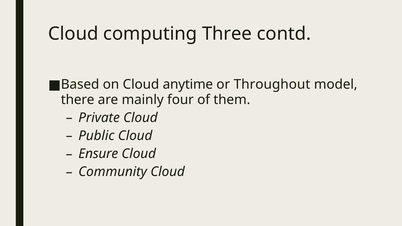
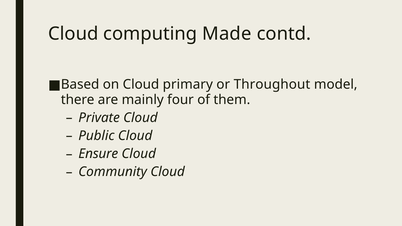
Three: Three -> Made
anytime: anytime -> primary
